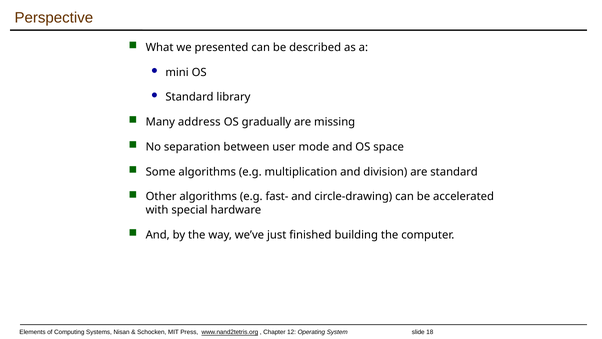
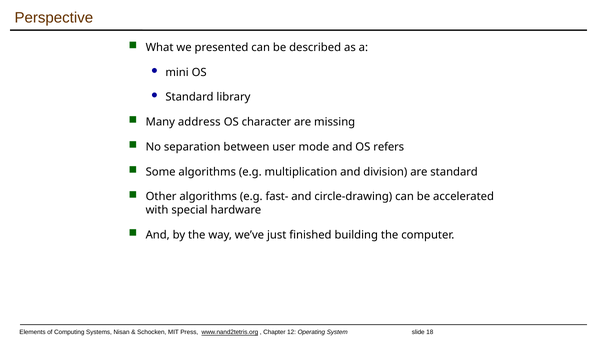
gradually: gradually -> character
space: space -> refers
